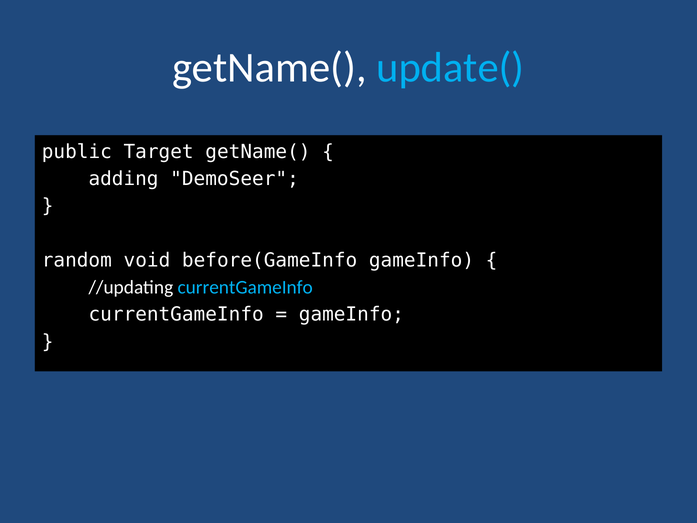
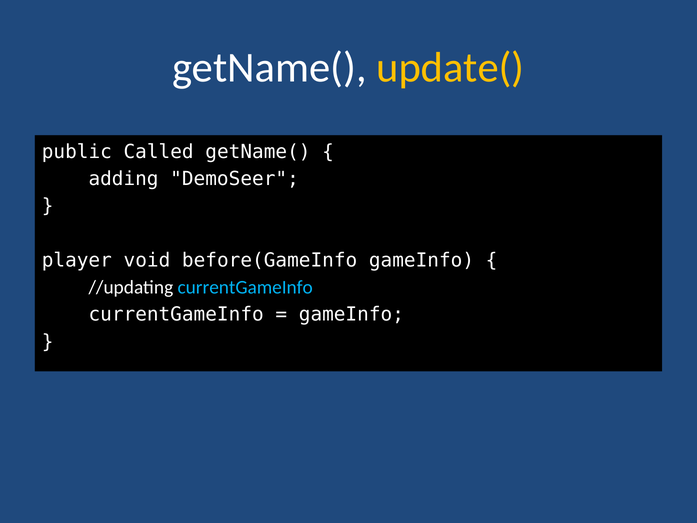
update( colour: light blue -> yellow
Target: Target -> Called
random: random -> player
